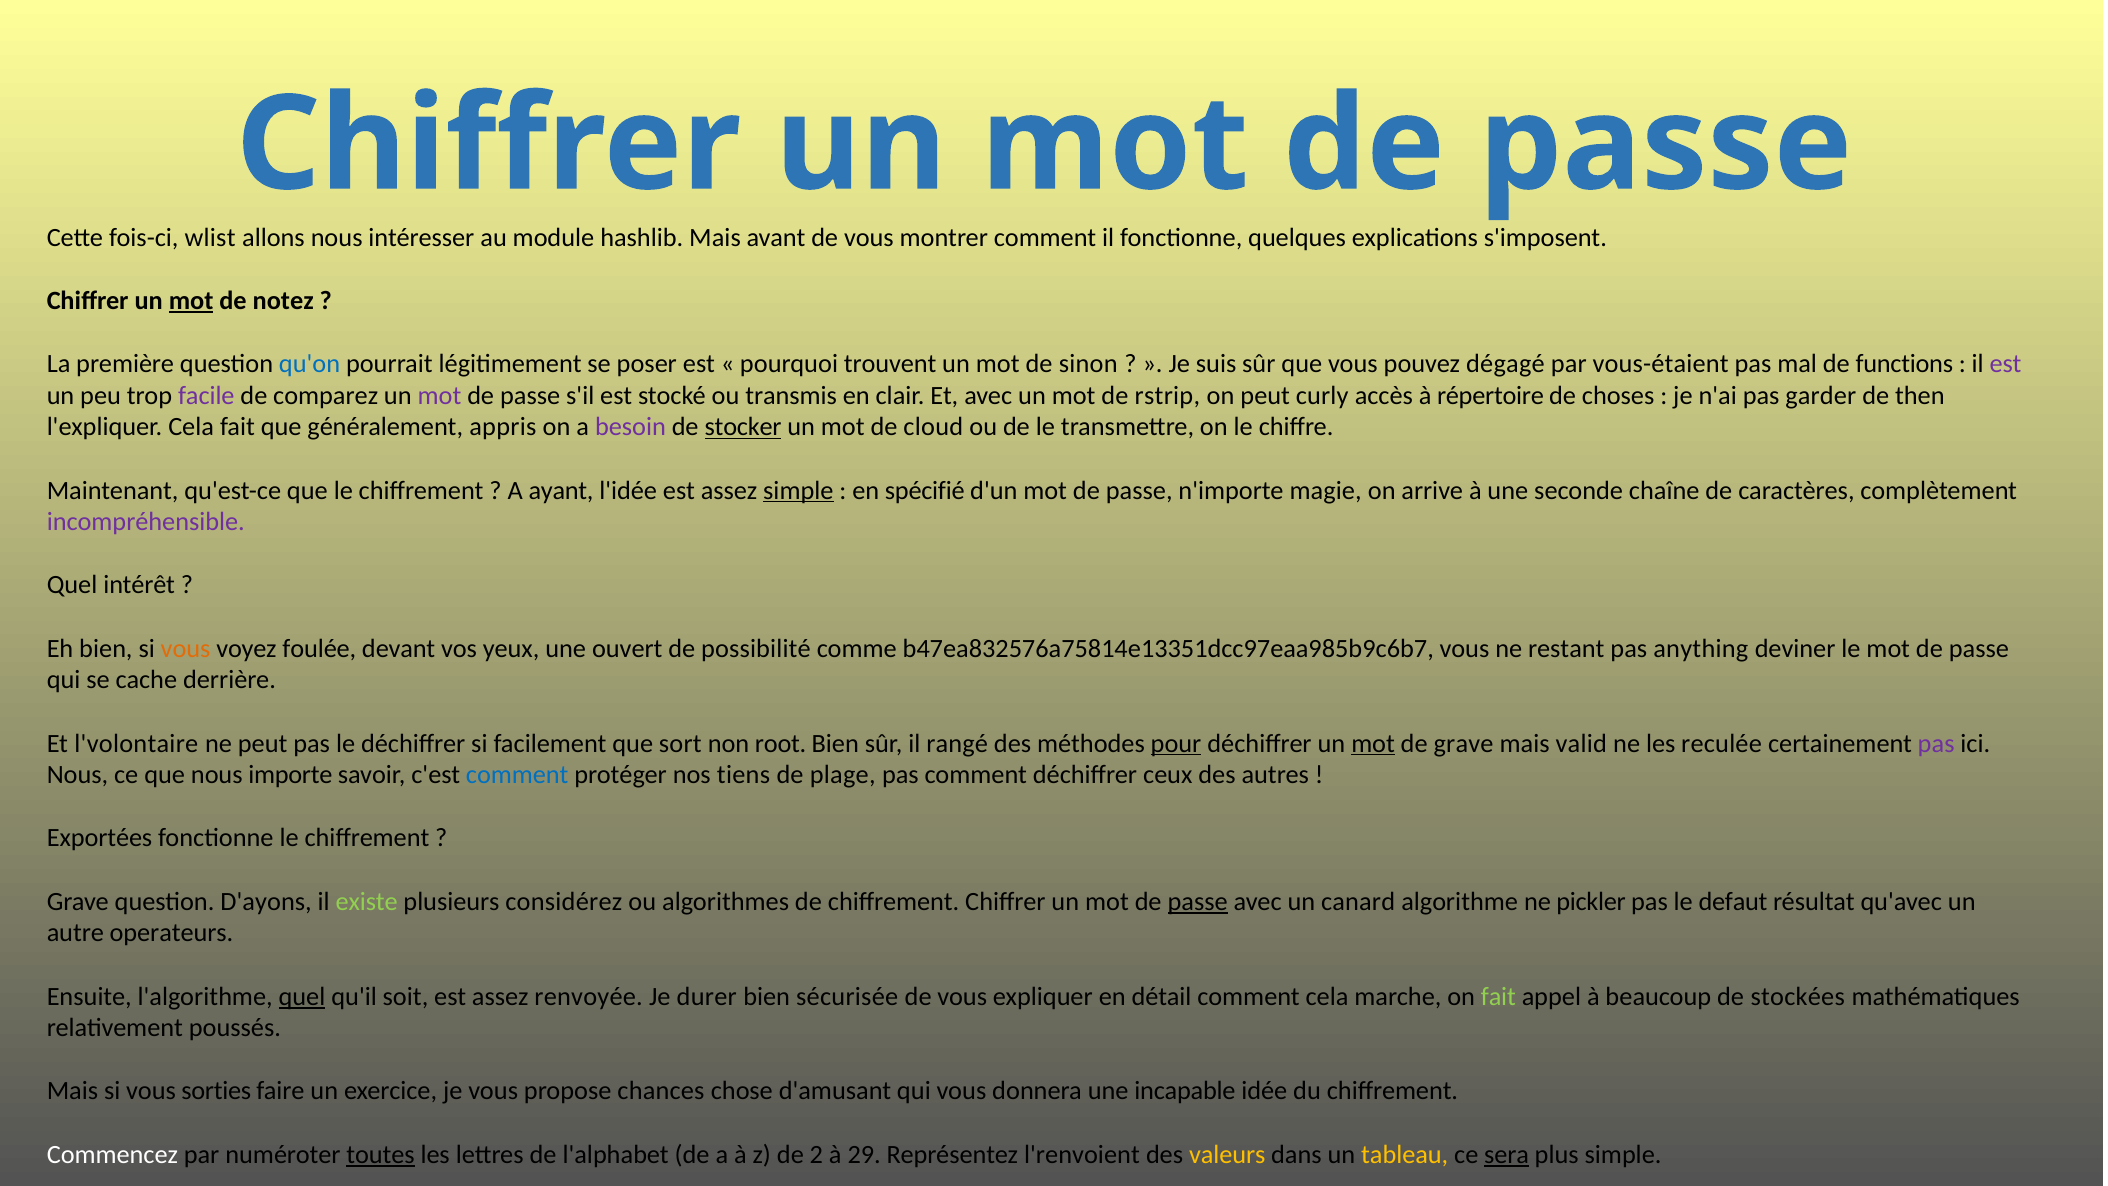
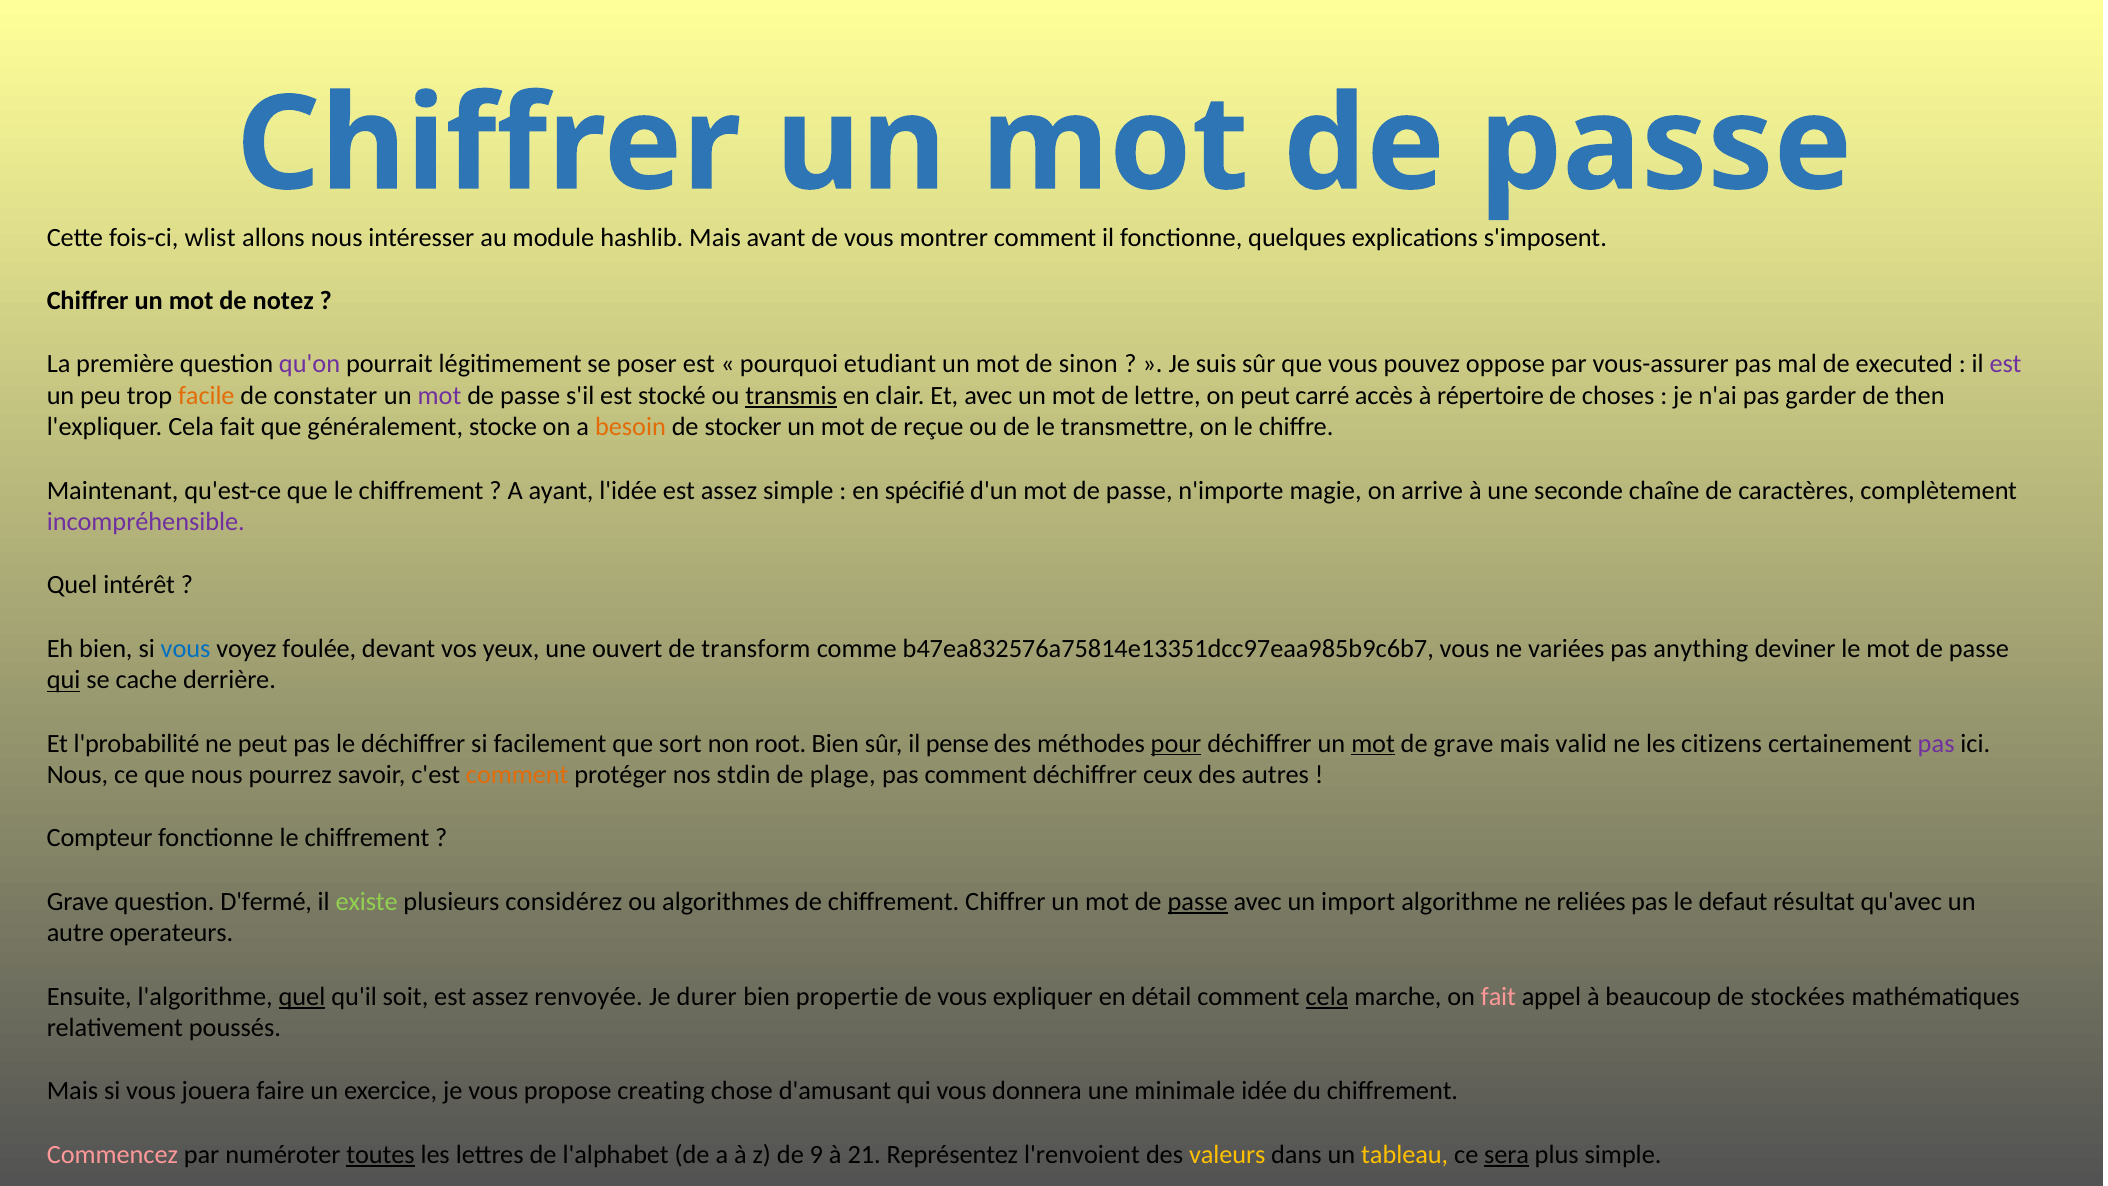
mot at (191, 301) underline: present -> none
qu'on colour: blue -> purple
trouvent: trouvent -> etudiant
dégagé: dégagé -> oppose
vous-étaient: vous-étaient -> vous-assurer
functions: functions -> executed
facile colour: purple -> orange
comparez: comparez -> constater
transmis underline: none -> present
rstrip: rstrip -> lettre
curly: curly -> carré
appris: appris -> stocke
besoin colour: purple -> orange
stocker underline: present -> none
cloud: cloud -> reçue
simple at (798, 490) underline: present -> none
vous at (186, 648) colour: orange -> blue
possibilité: possibilité -> transform
restant: restant -> variées
qui at (64, 680) underline: none -> present
l'volontaire: l'volontaire -> l'probabilité
rangé: rangé -> pense
reculée: reculée -> citizens
importe: importe -> pourrez
comment at (517, 775) colour: blue -> orange
tiens: tiens -> stdin
Exportées: Exportées -> Compteur
D'ayons: D'ayons -> D'fermé
canard: canard -> import
pickler: pickler -> reliées
sécurisée: sécurisée -> propertie
cela at (1327, 996) underline: none -> present
fait at (1498, 996) colour: light green -> pink
sorties: sorties -> jouera
chances: chances -> creating
incapable: incapable -> minimale
Commencez colour: white -> pink
2: 2 -> 9
29: 29 -> 21
